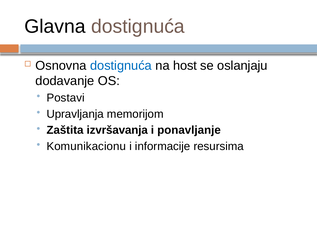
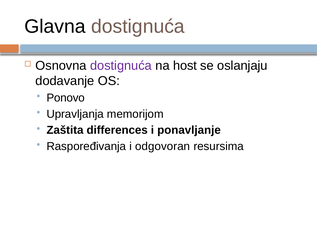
dostignuća at (121, 66) colour: blue -> purple
Postavi: Postavi -> Ponovo
izvršavanja: izvršavanja -> differences
Komunikacionu: Komunikacionu -> Raspoređivanja
informacije: informacije -> odgovoran
